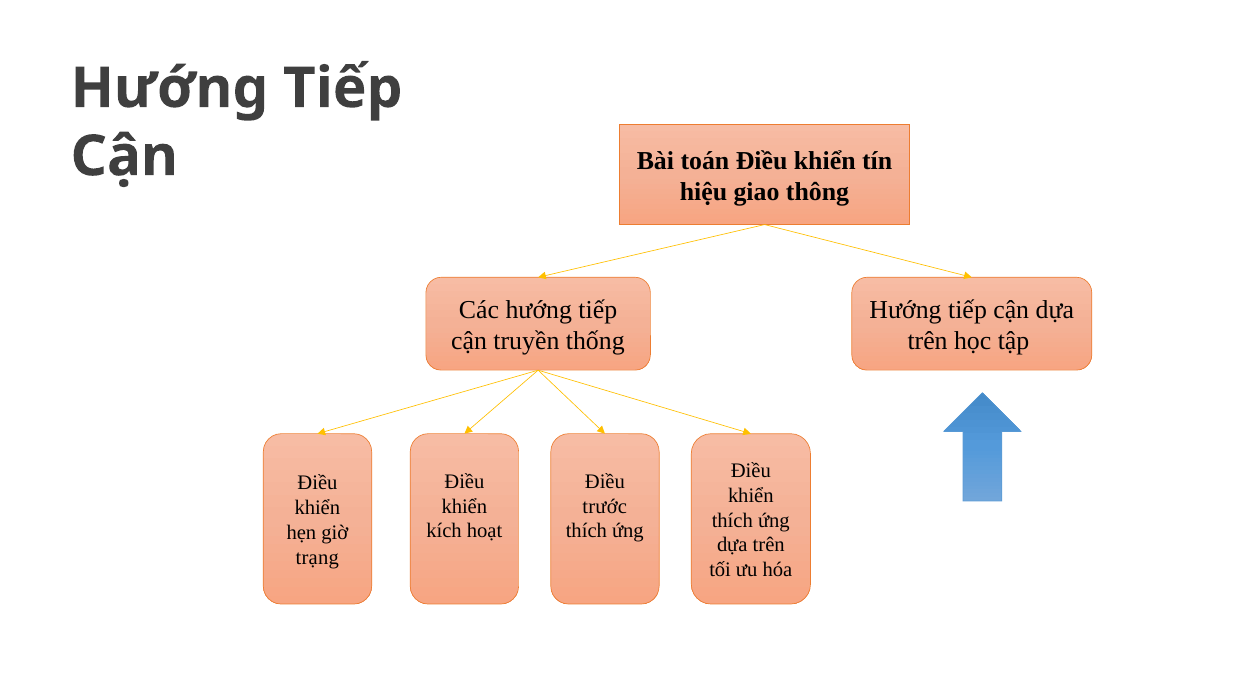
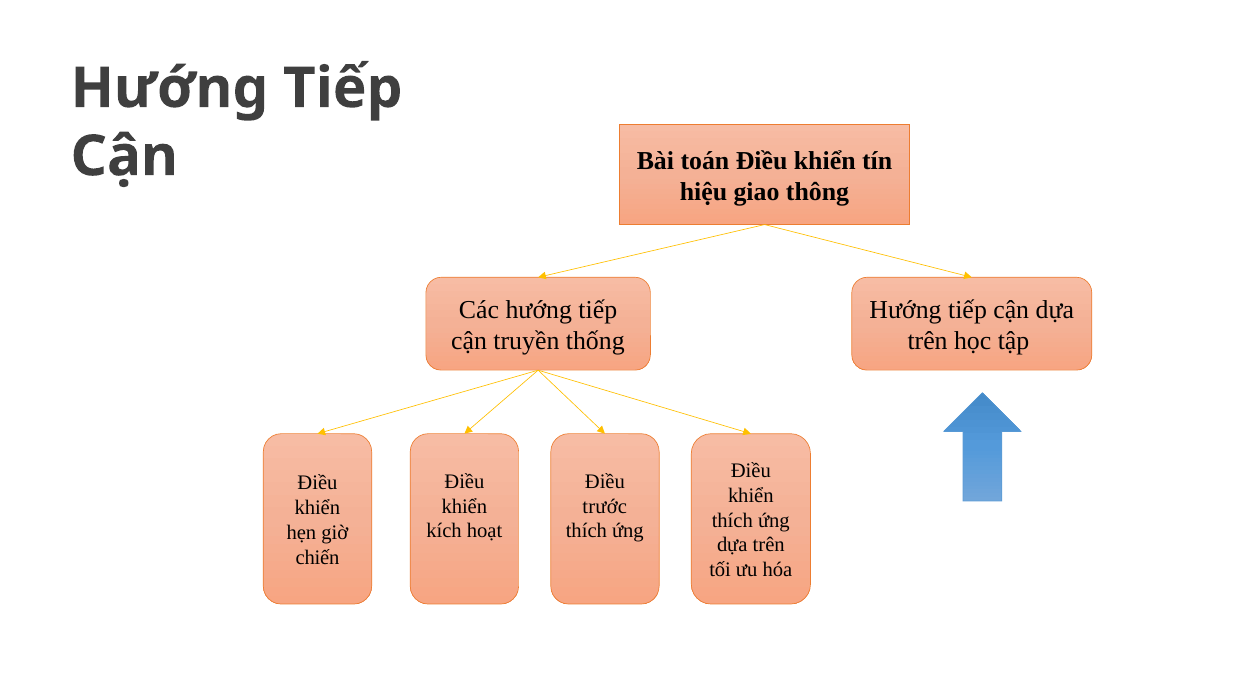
trạng: trạng -> chiến
